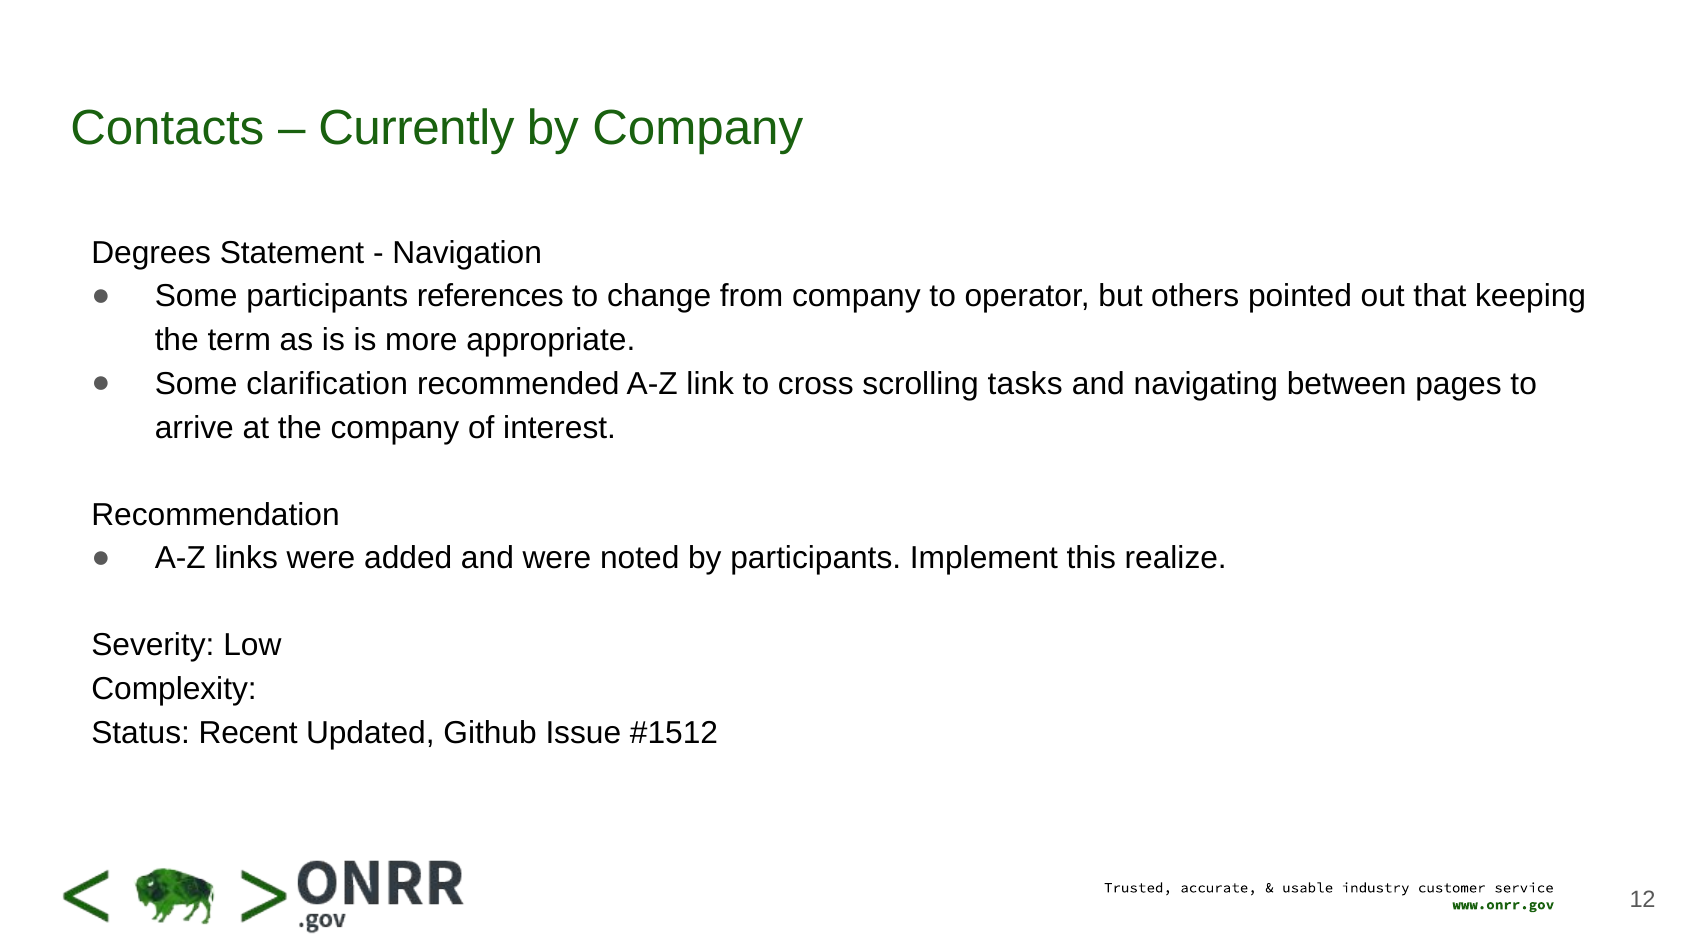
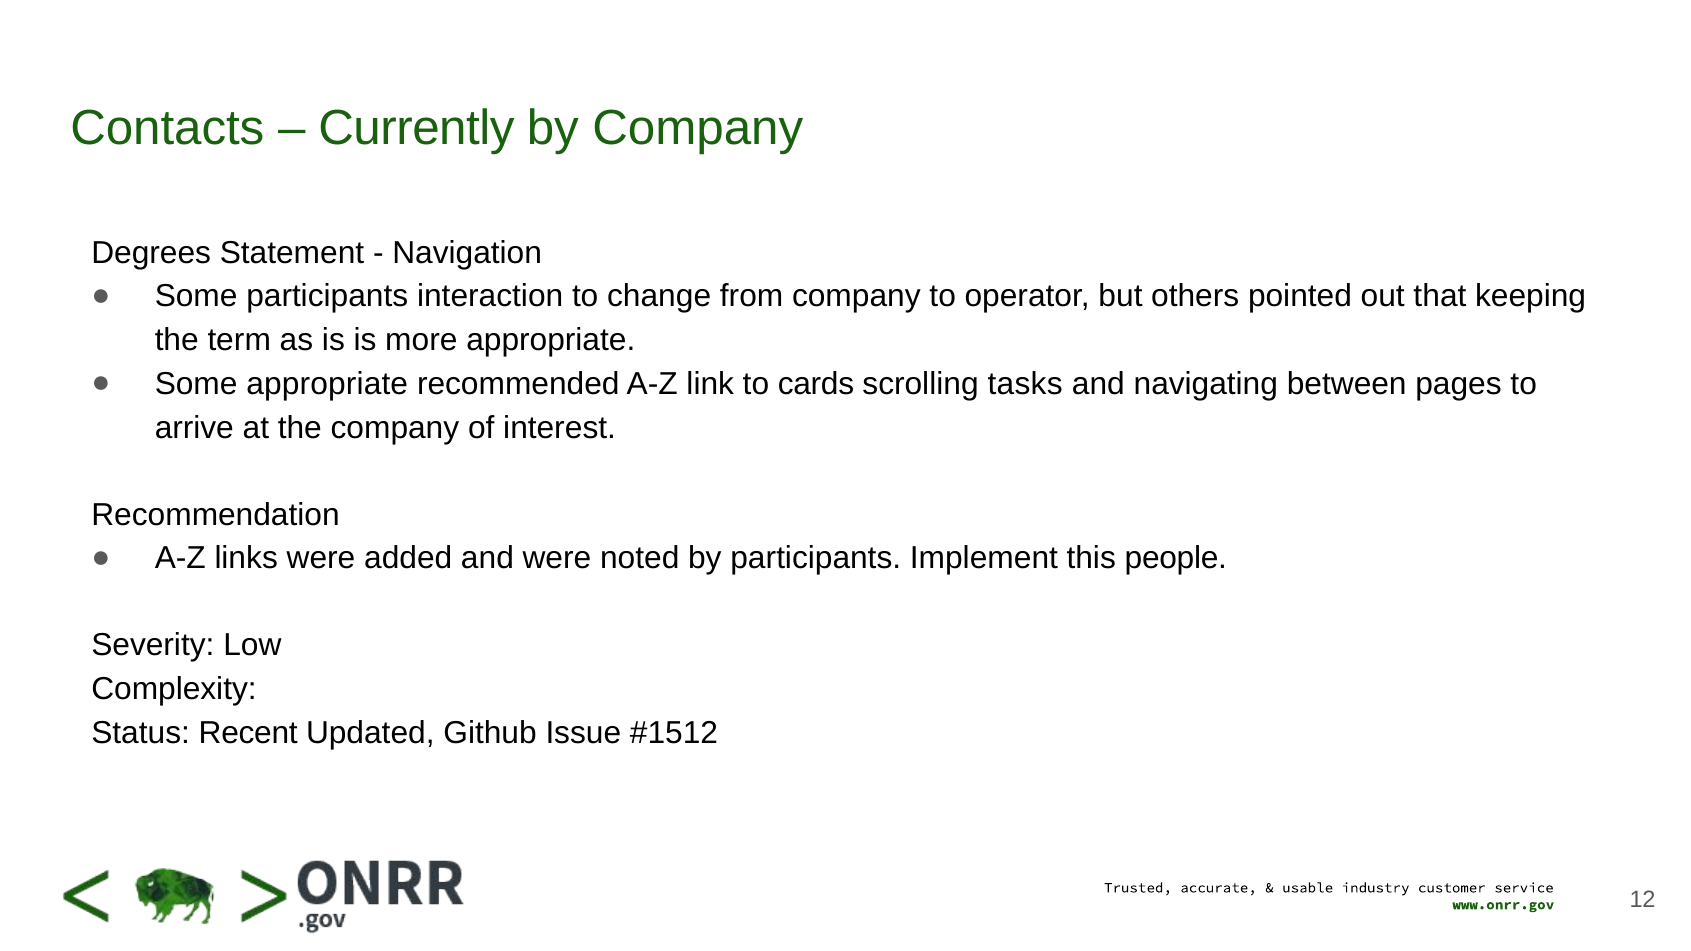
references: references -> interaction
Some clarification: clarification -> appropriate
cross: cross -> cards
realize: realize -> people
